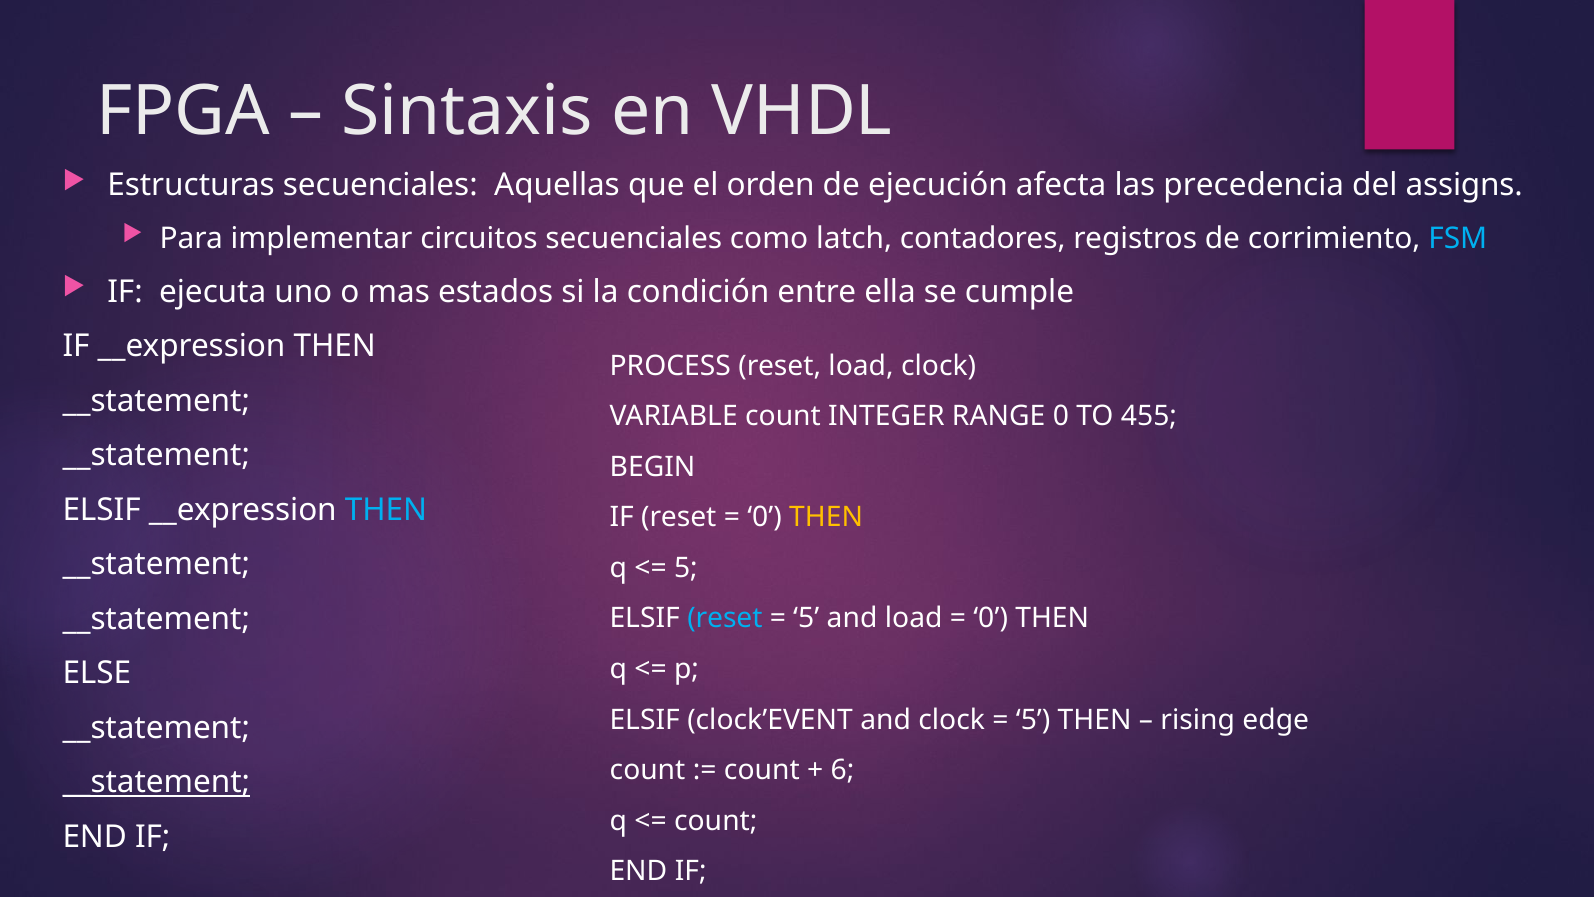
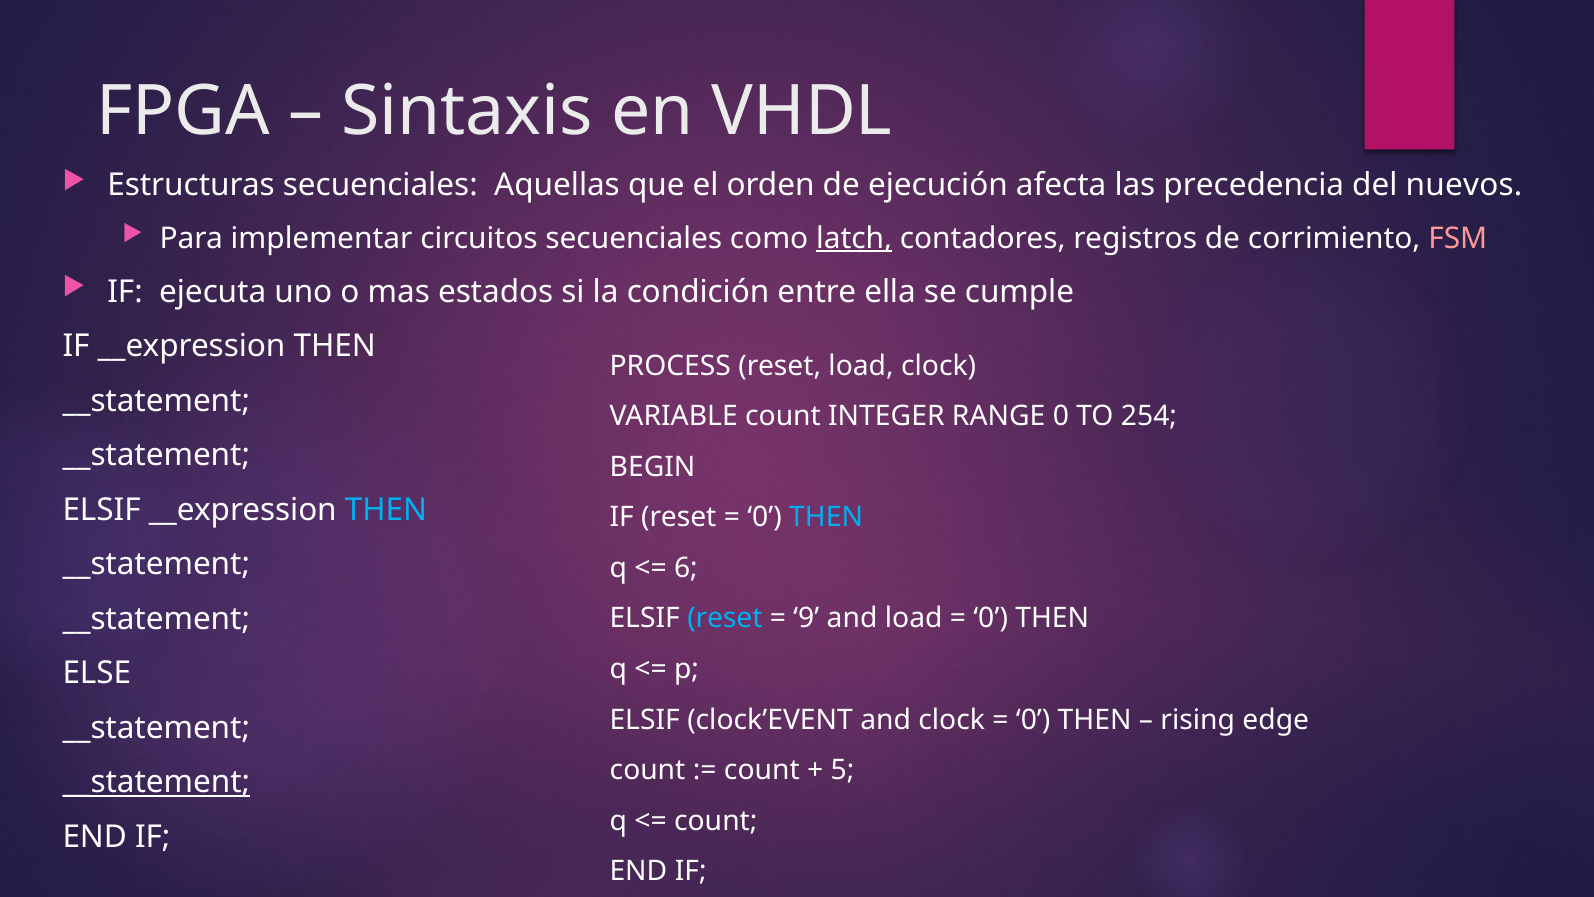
assigns: assigns -> nuevos
latch underline: none -> present
FSM colour: light blue -> pink
455: 455 -> 254
THEN at (826, 517) colour: yellow -> light blue
5 at (686, 568): 5 -> 6
5 at (806, 618): 5 -> 9
5 at (1033, 719): 5 -> 0
6: 6 -> 5
